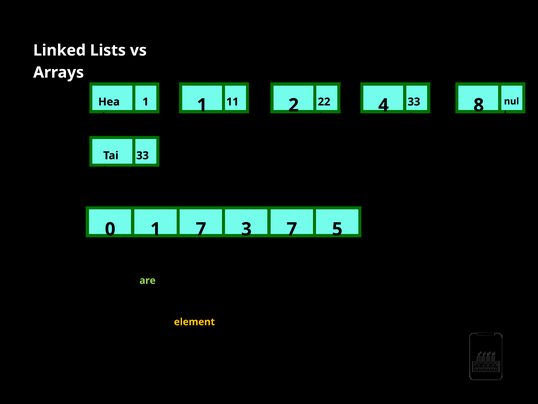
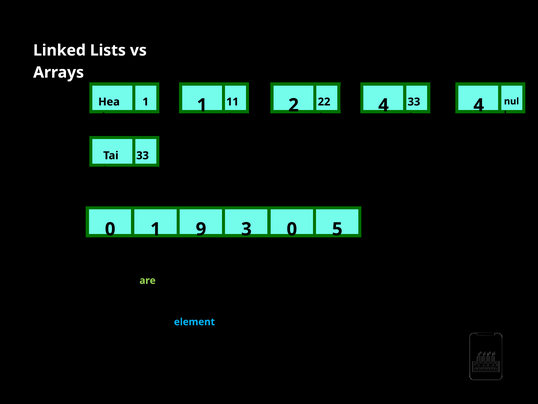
4 8: 8 -> 4
1 7: 7 -> 9
3 7: 7 -> 0
element colour: yellow -> light blue
